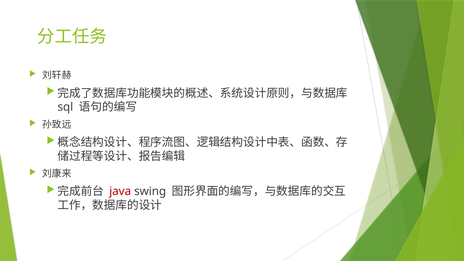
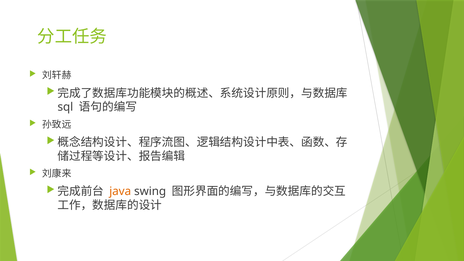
java colour: red -> orange
